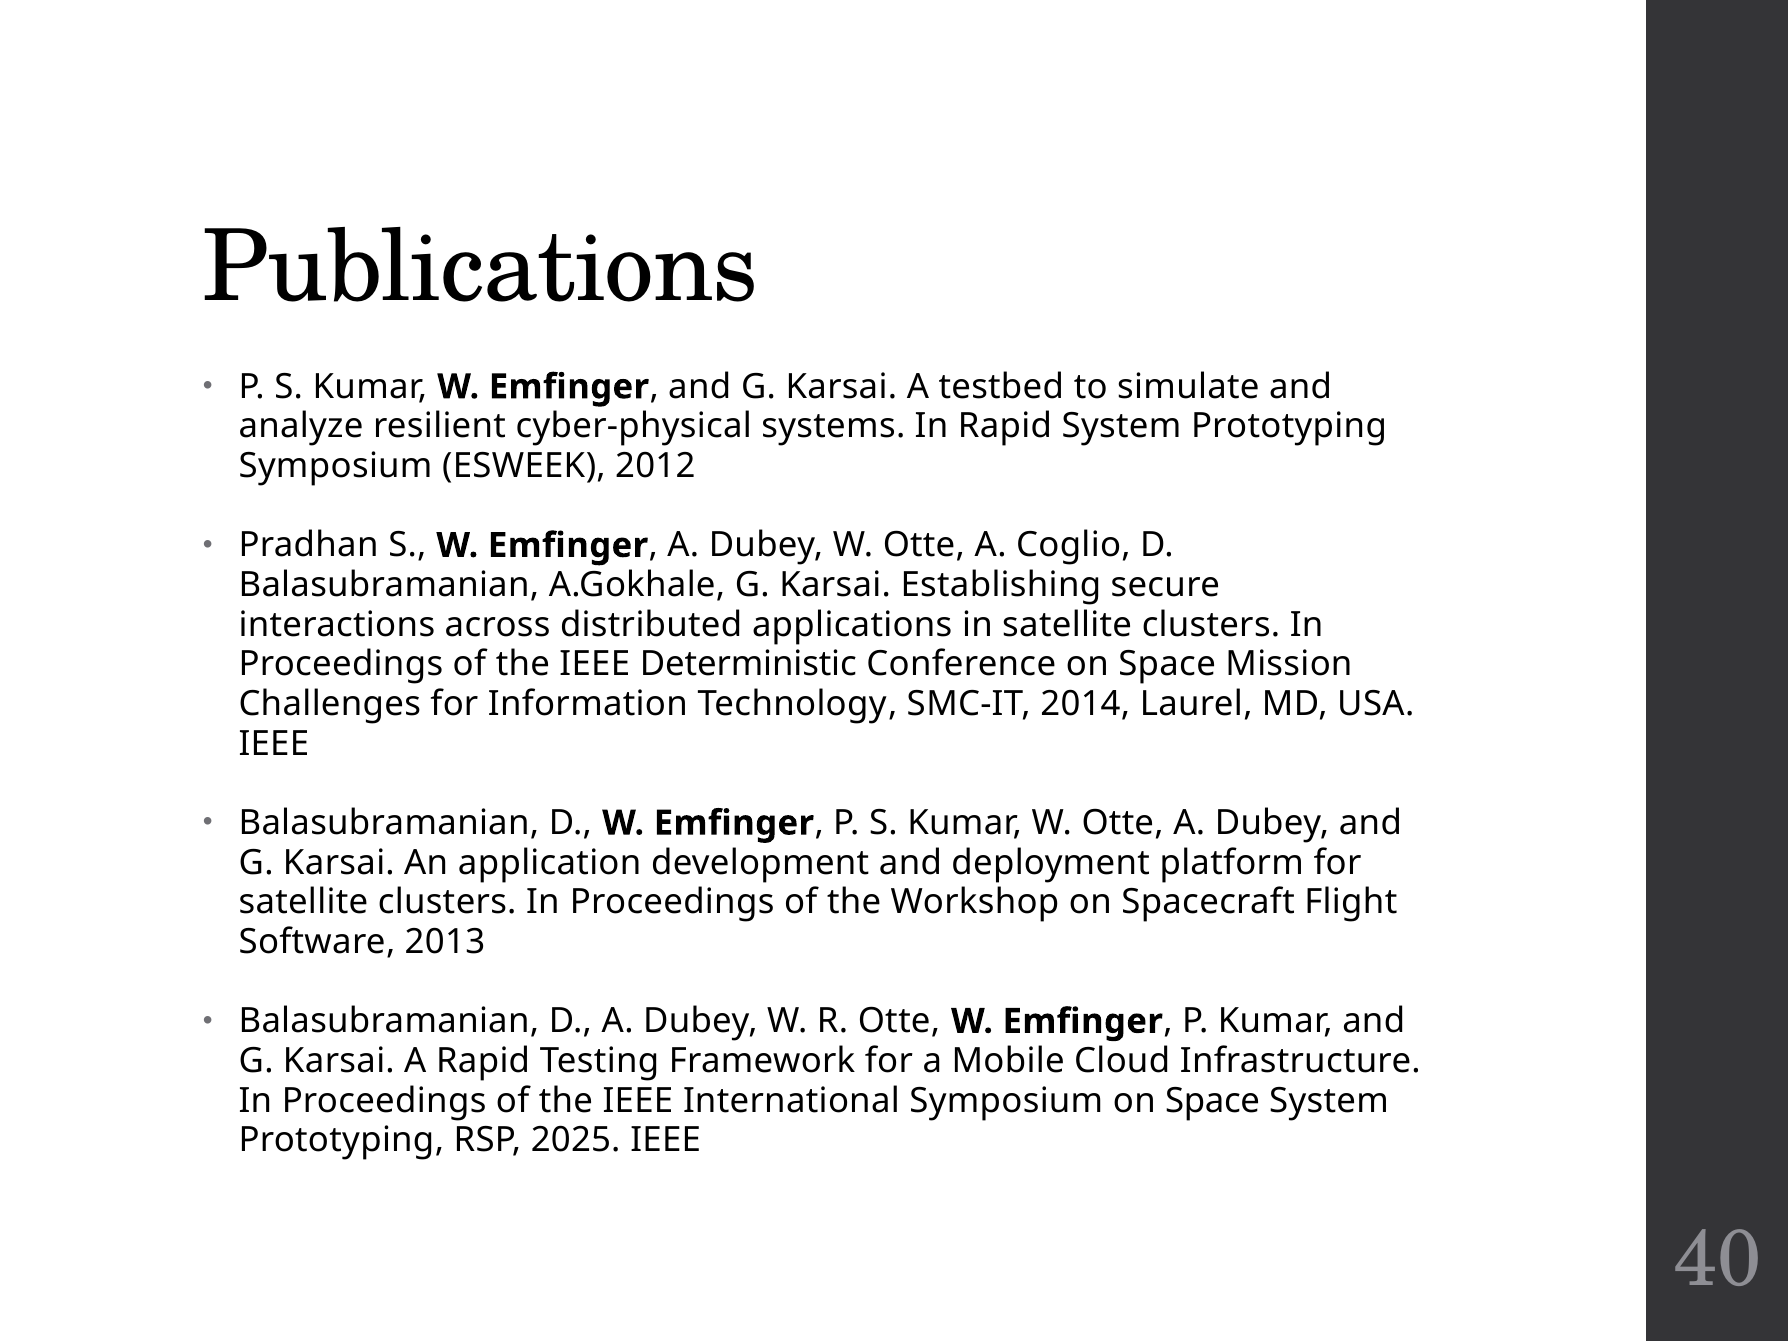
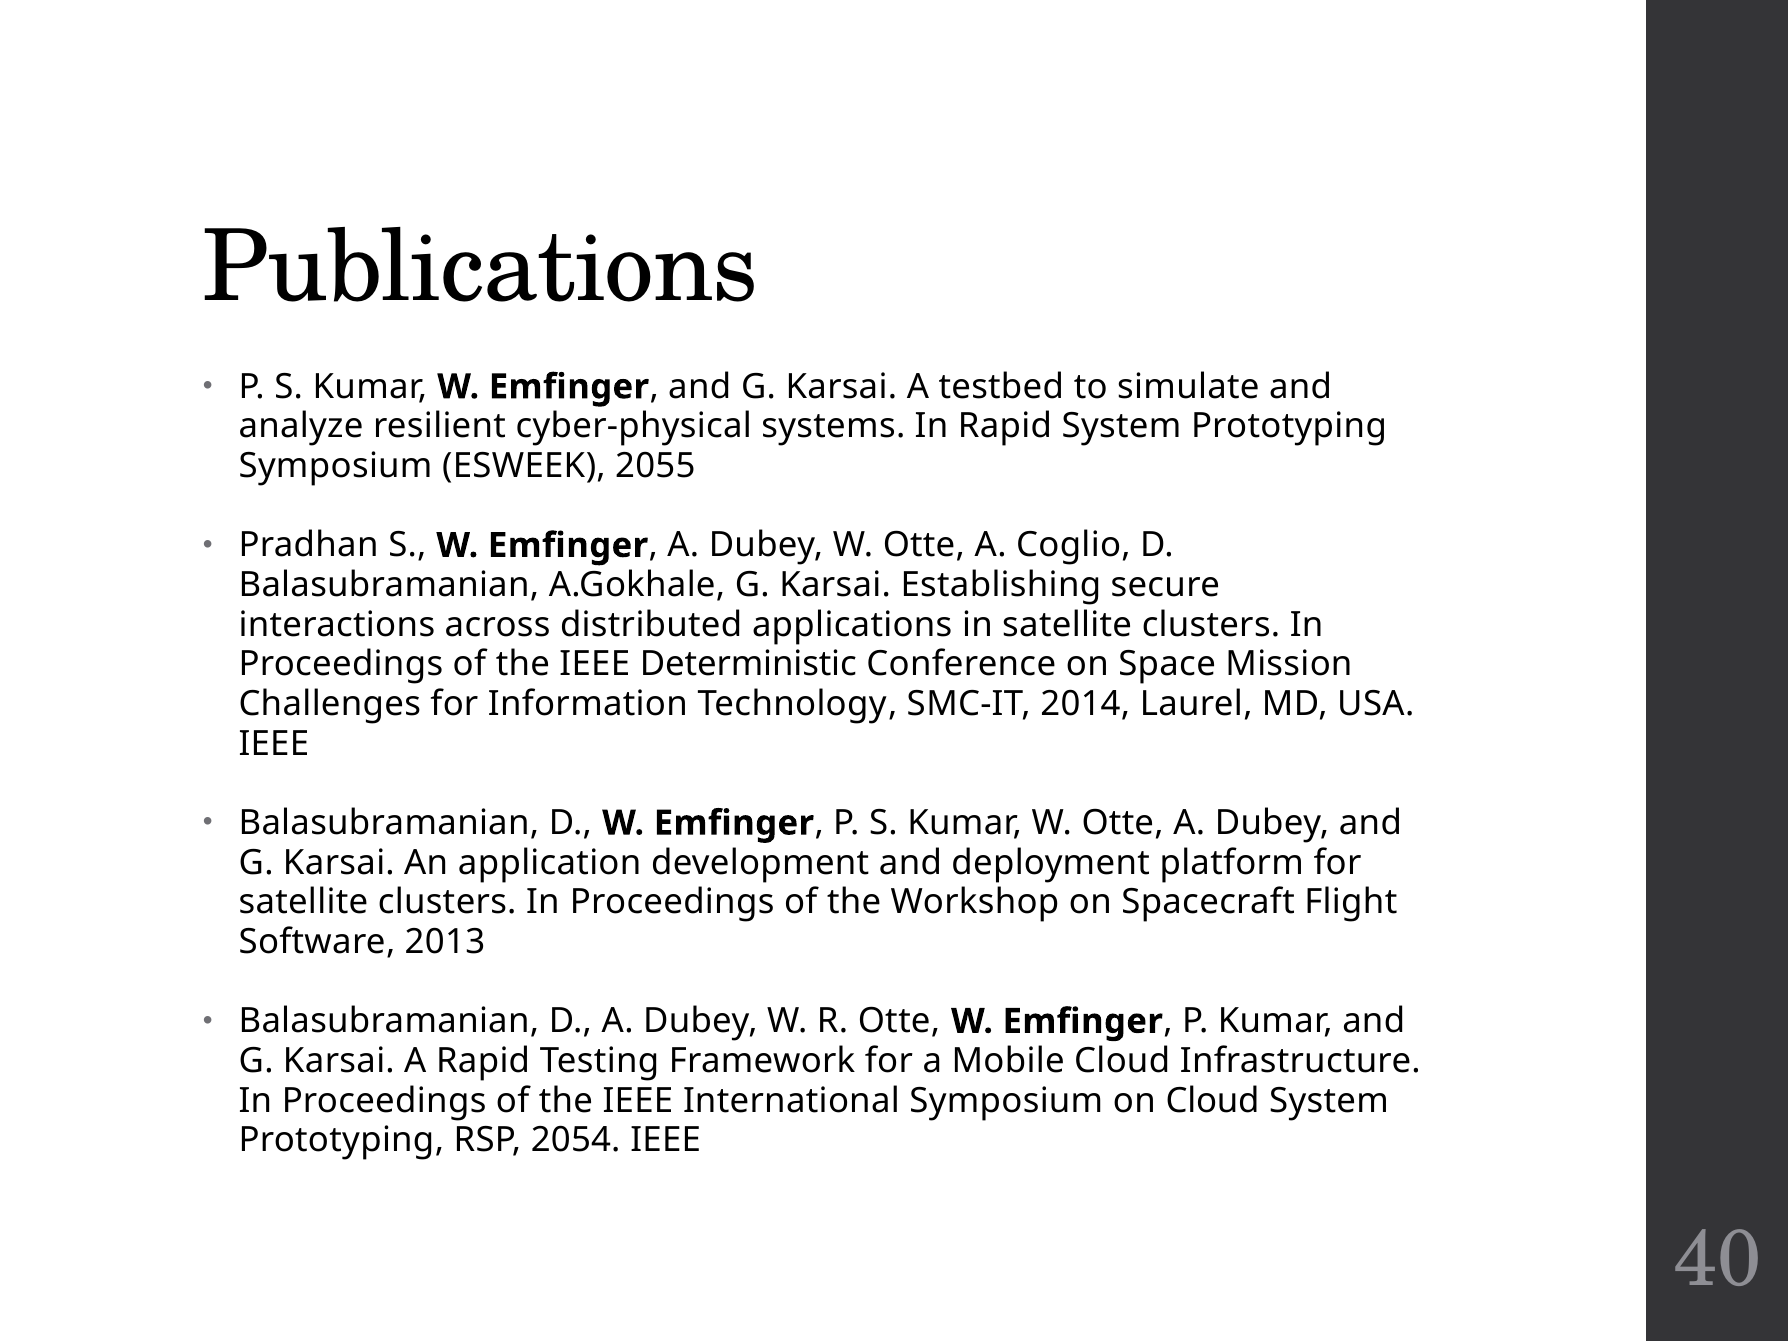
2012: 2012 -> 2055
Symposium on Space: Space -> Cloud
2025: 2025 -> 2054
